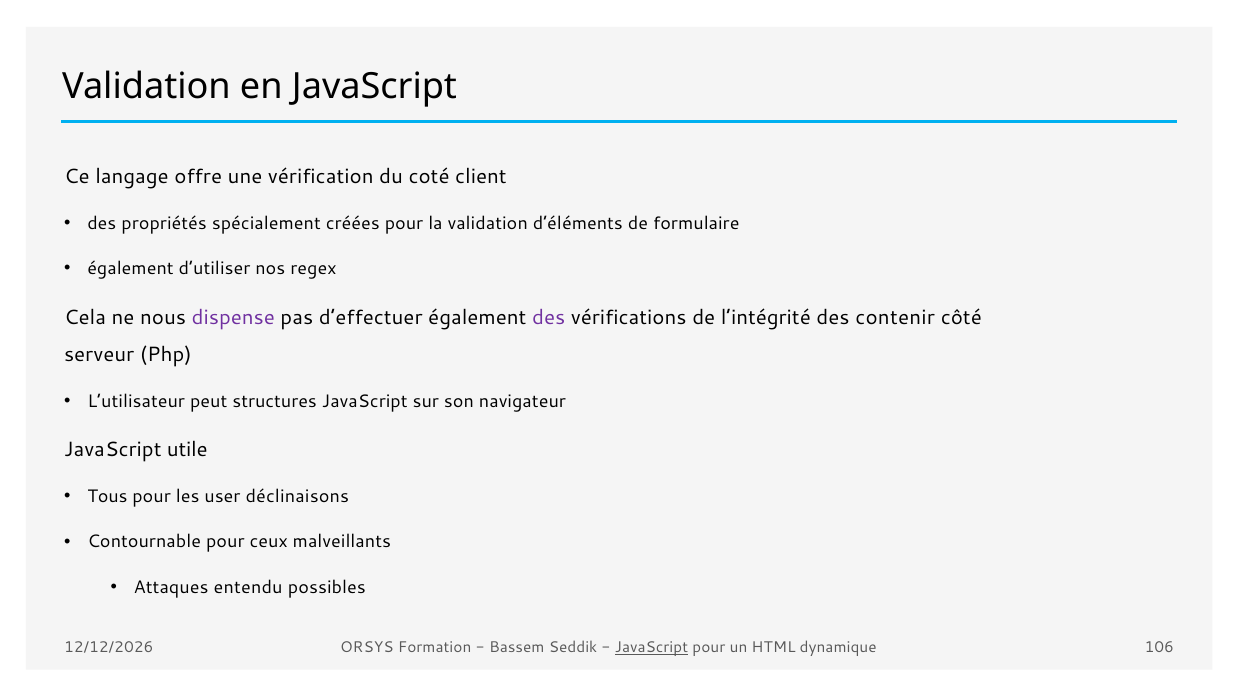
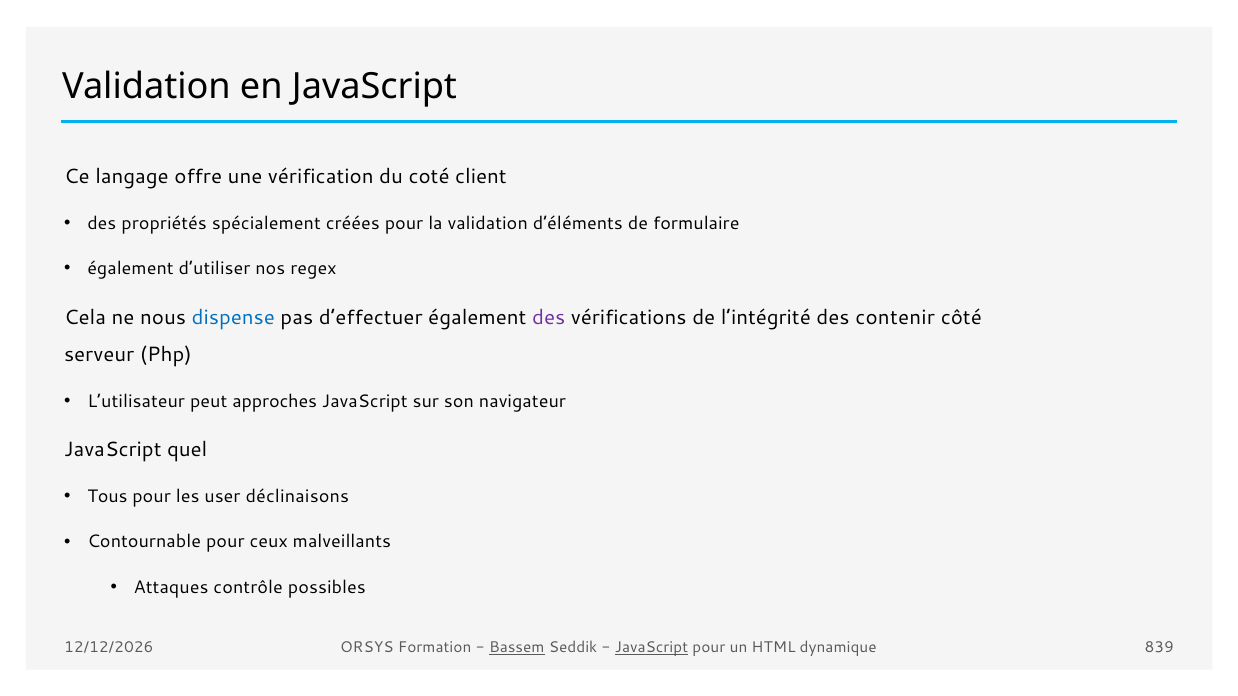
dispense colour: purple -> blue
structures: structures -> approches
utile: utile -> quel
entendu: entendu -> contrôle
Bassem underline: none -> present
106: 106 -> 839
